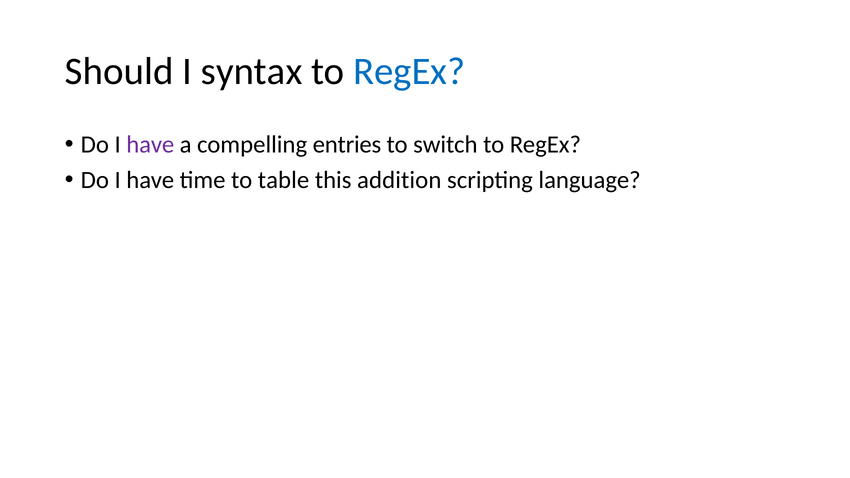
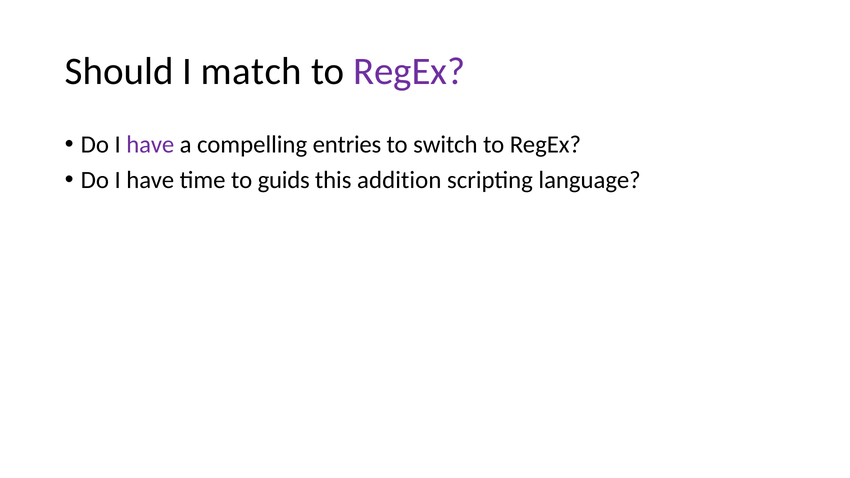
syntax: syntax -> match
RegEx at (409, 71) colour: blue -> purple
table: table -> guids
